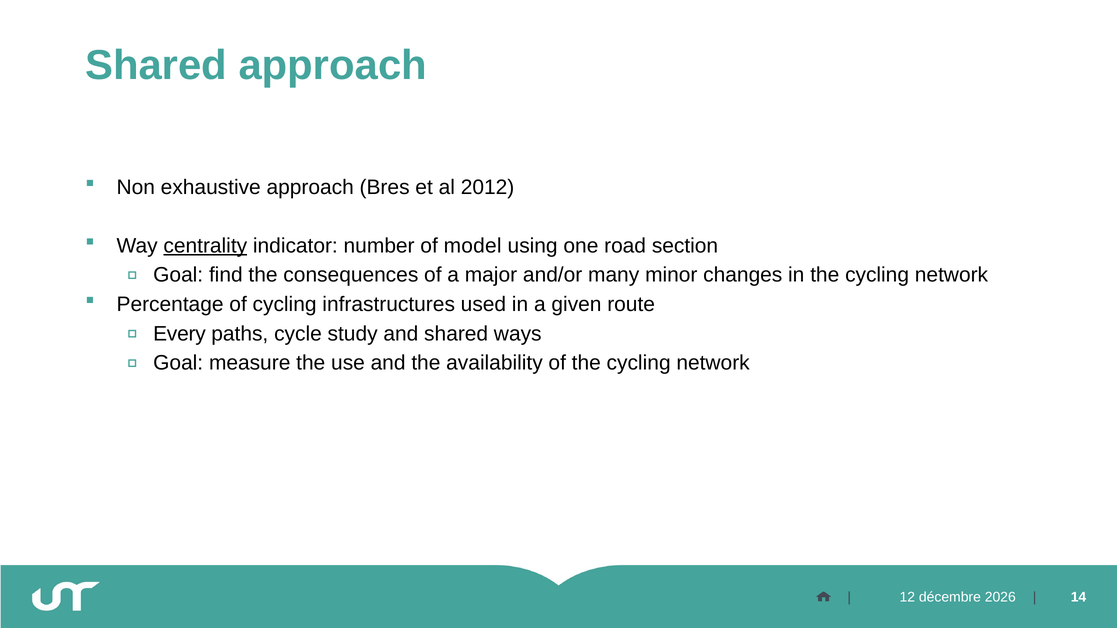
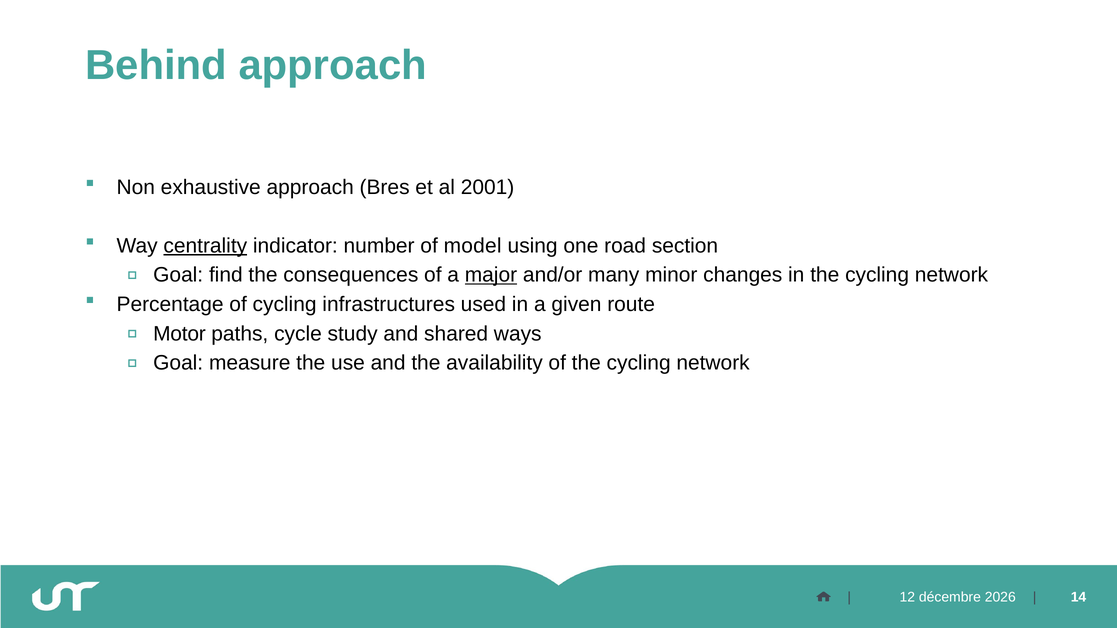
Shared at (156, 66): Shared -> Behind
2012: 2012 -> 2001
major underline: none -> present
Every: Every -> Motor
